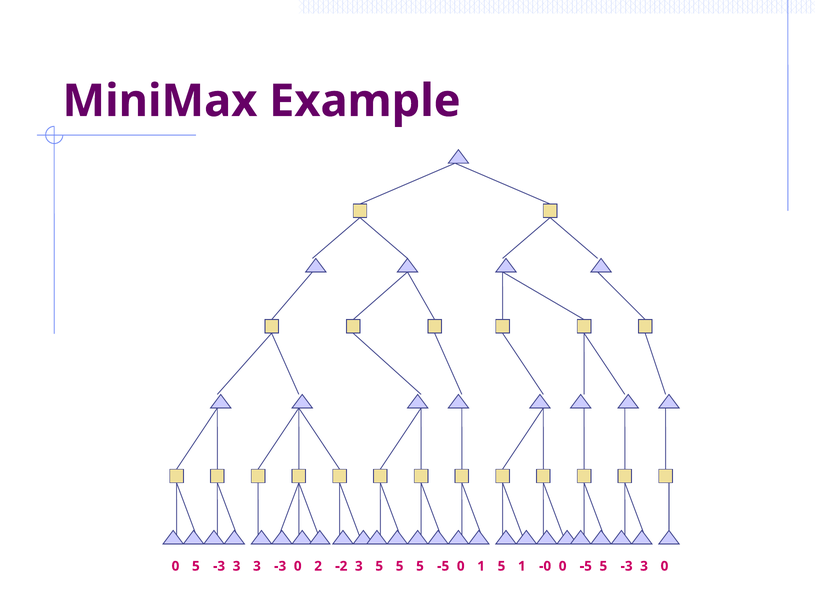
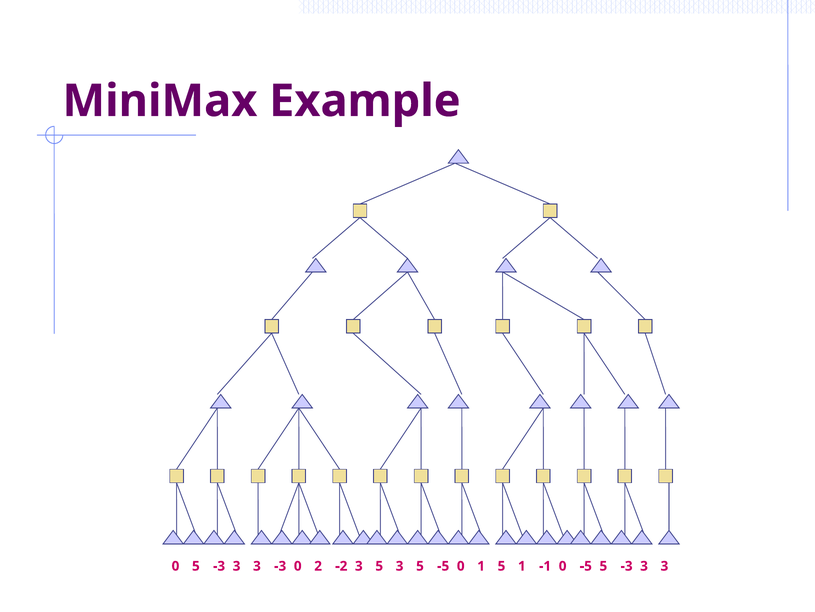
5 -3 5: 5 -> 3
-0: -0 -> -1
5 3 0: 0 -> 3
